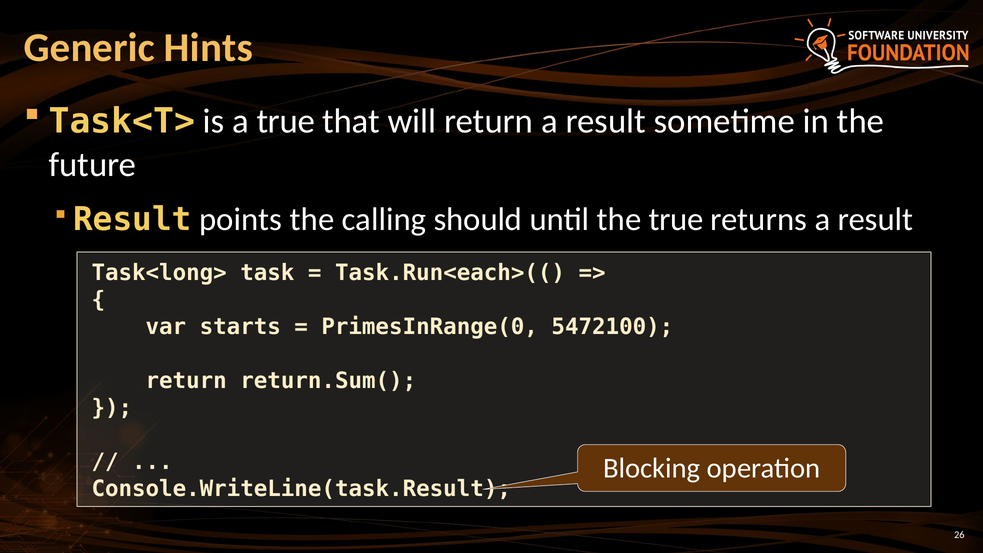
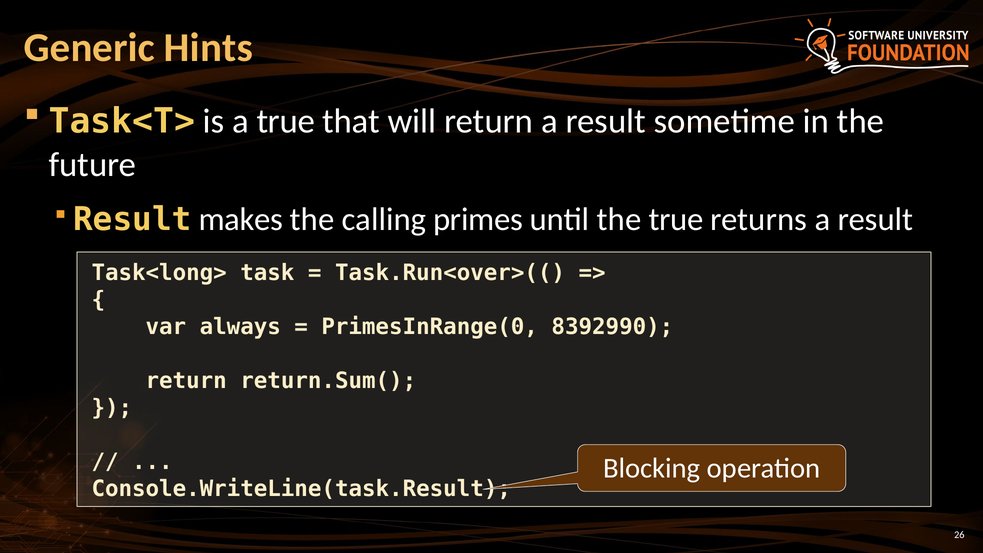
points: points -> makes
should: should -> primes
Task.Run<each>((: Task.Run<each>(( -> Task.Run<over>((
starts: starts -> always
5472100: 5472100 -> 8392990
